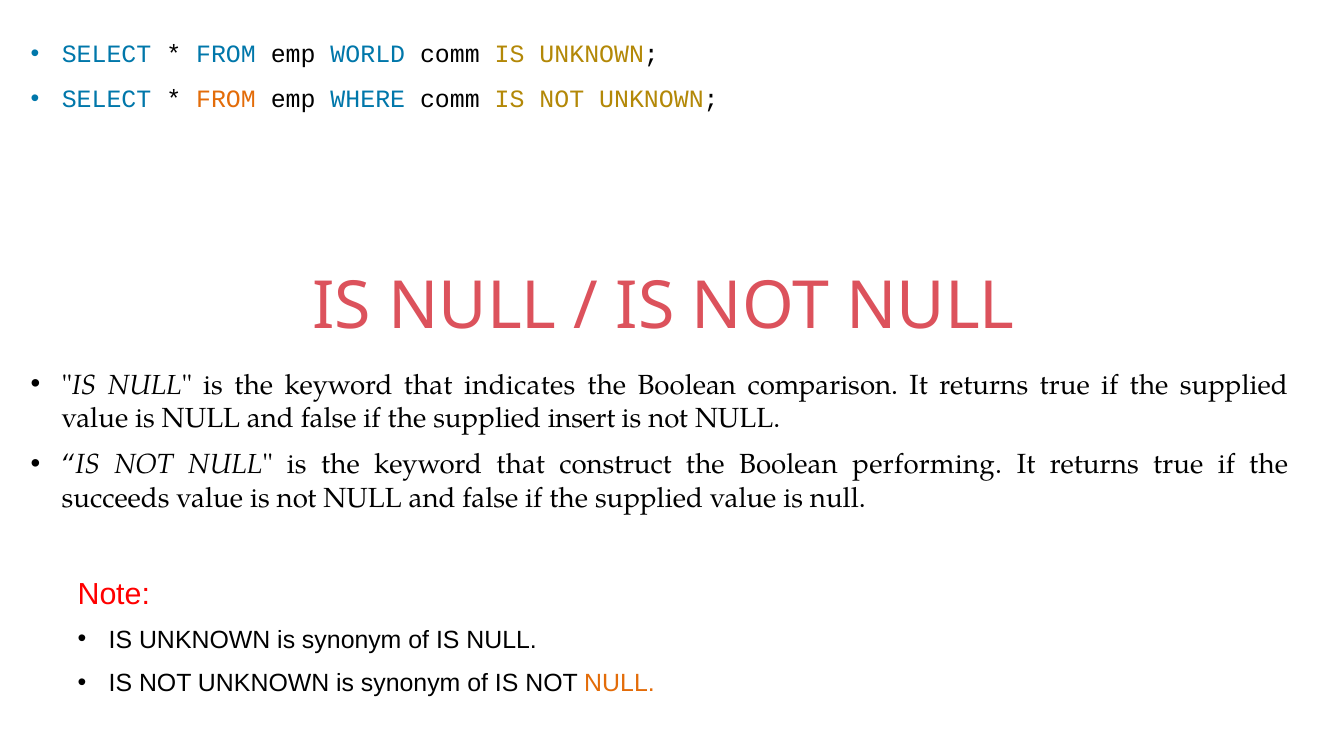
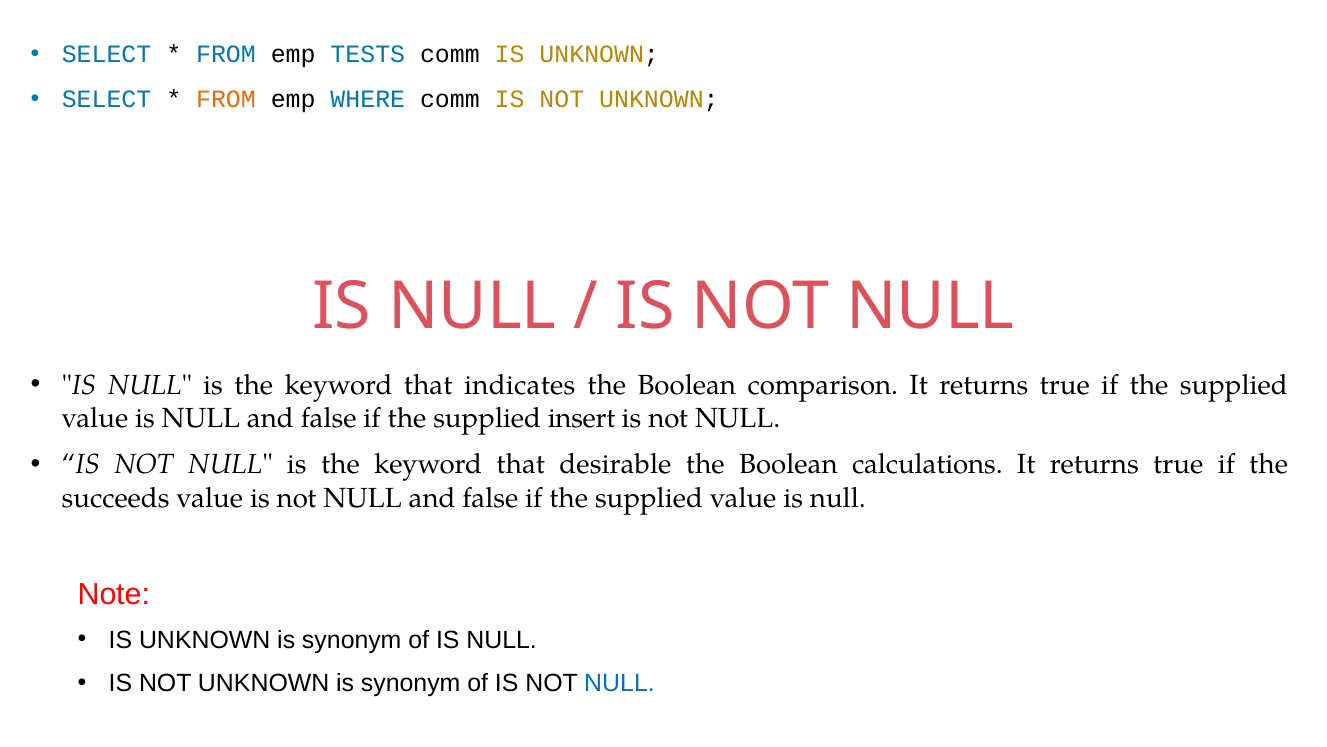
WORLD: WORLD -> TESTS
construct: construct -> desirable
performing: performing -> calculations
NULL at (619, 683) colour: orange -> blue
